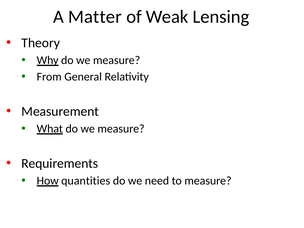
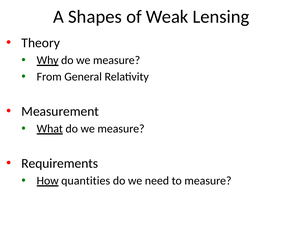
Matter: Matter -> Shapes
